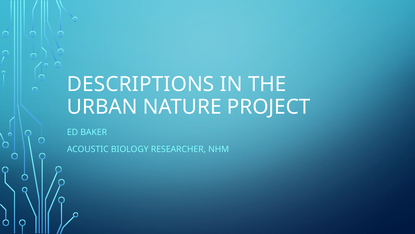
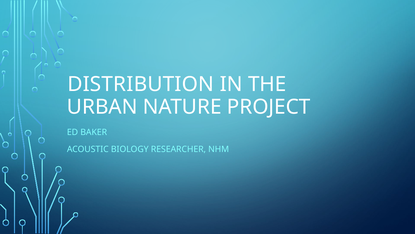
DESCRIPTIONS: DESCRIPTIONS -> DISTRIBUTION
